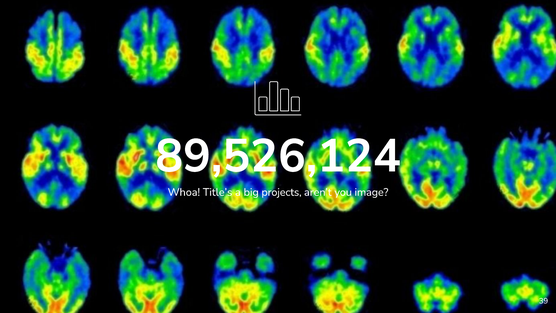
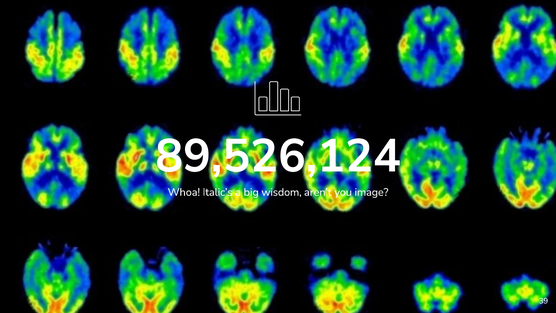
Title’s: Title’s -> Italic’s
projects: projects -> wisdom
